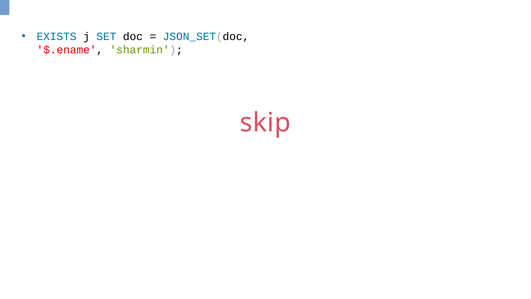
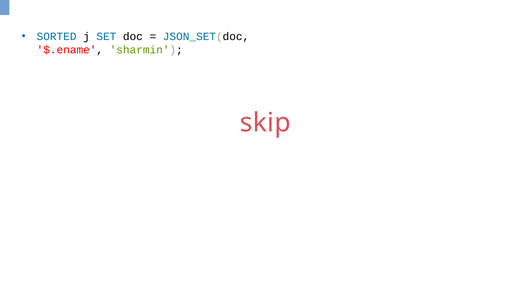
EXISTS: EXISTS -> SORTED
